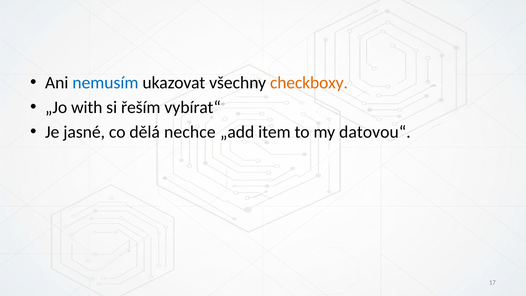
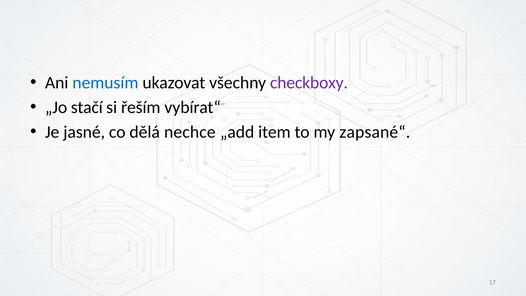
checkboxy colour: orange -> purple
with: with -> stačí
datovou“: datovou“ -> zapsané“
